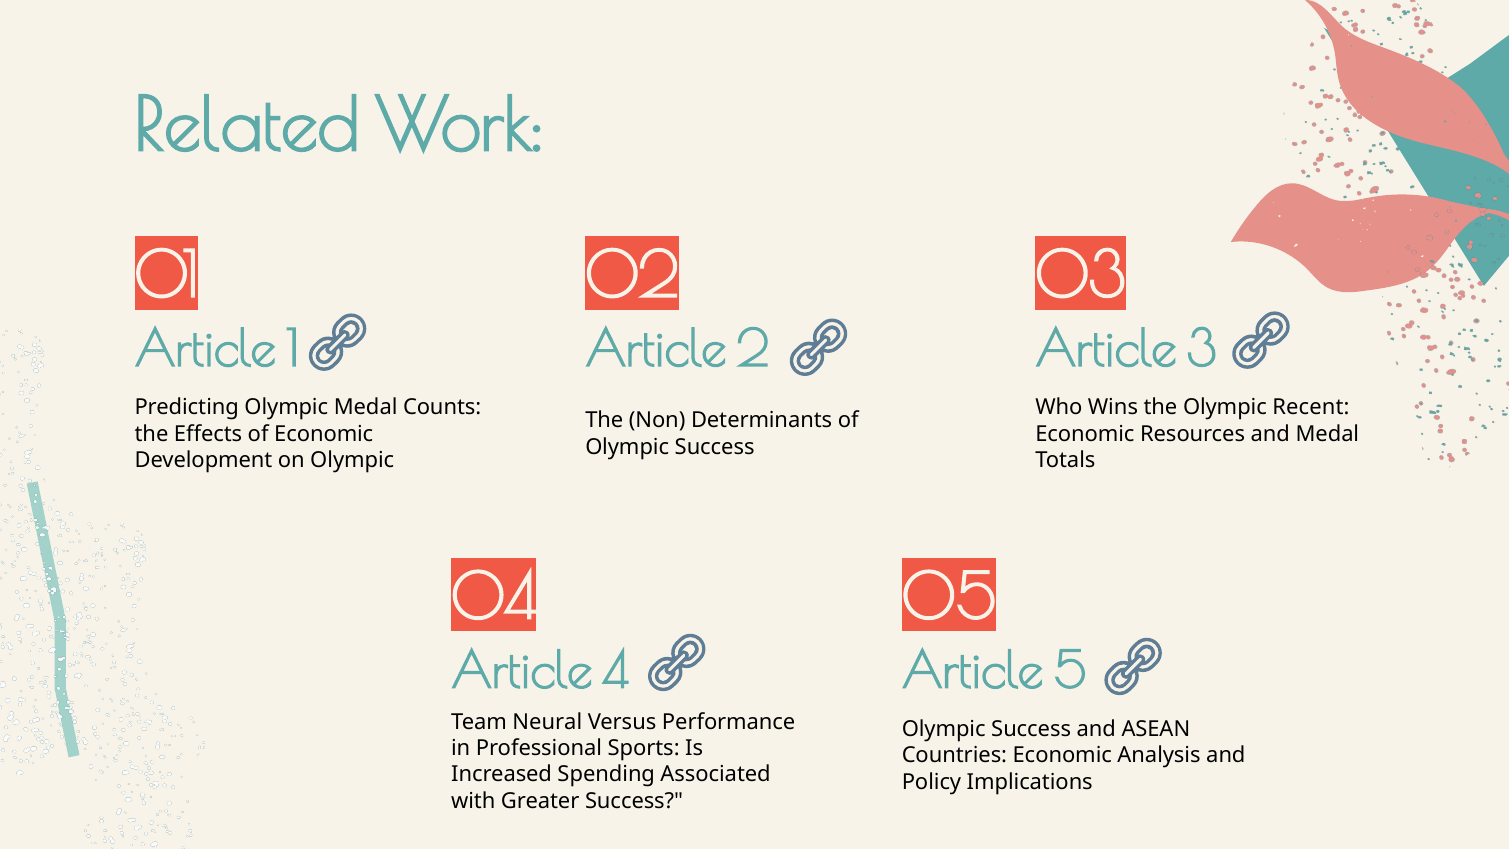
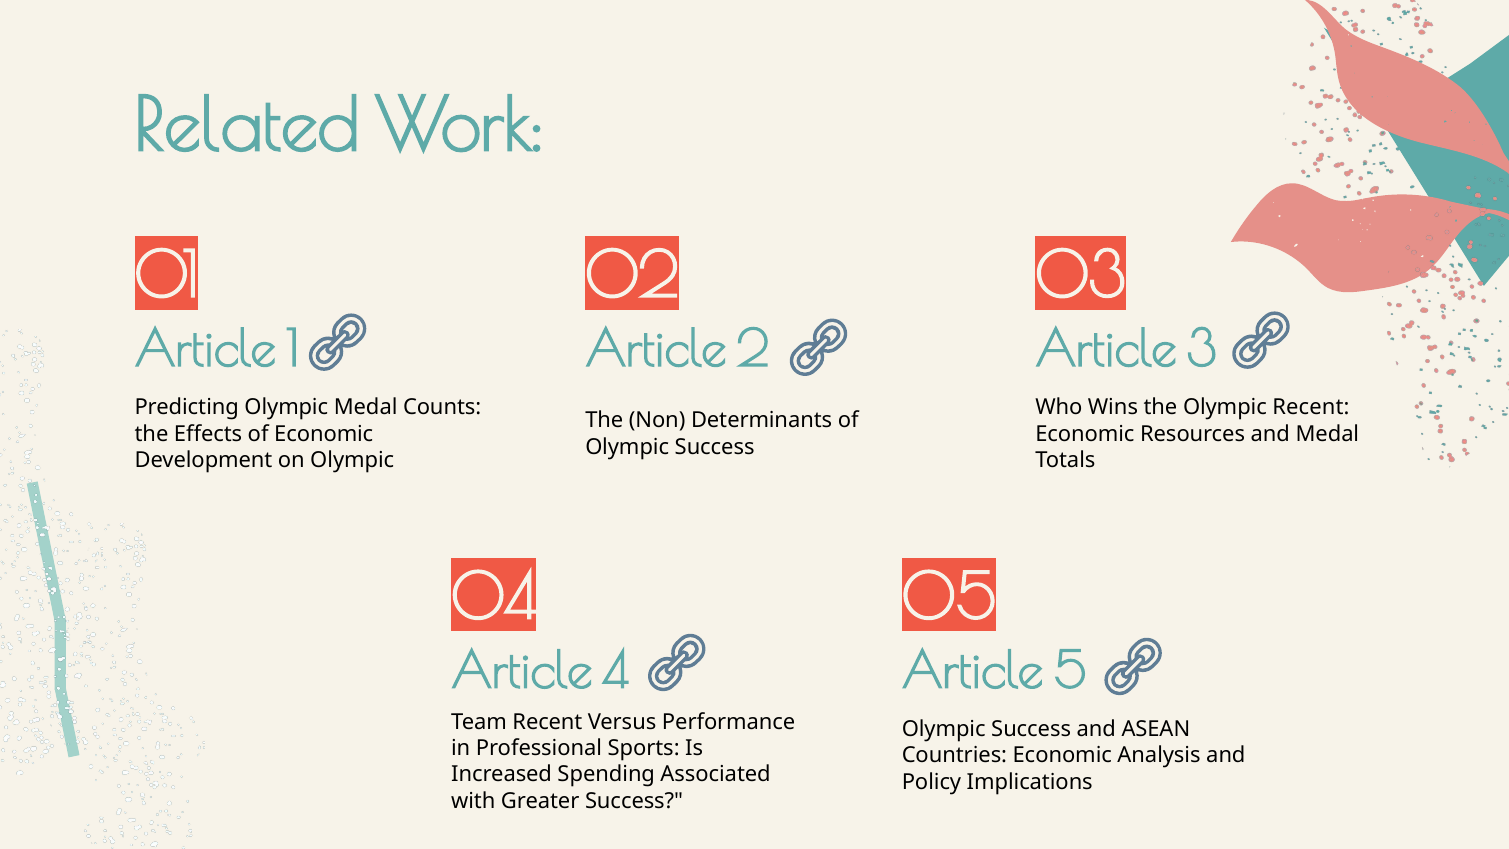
Team Neural: Neural -> Recent
